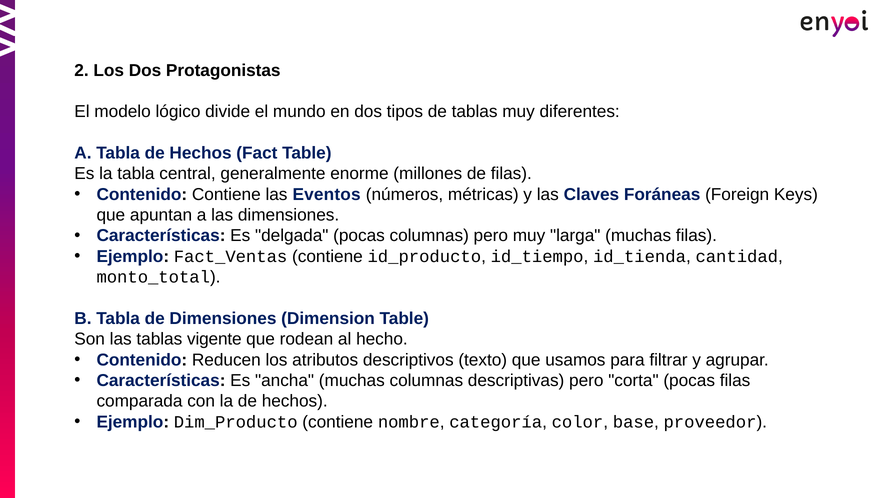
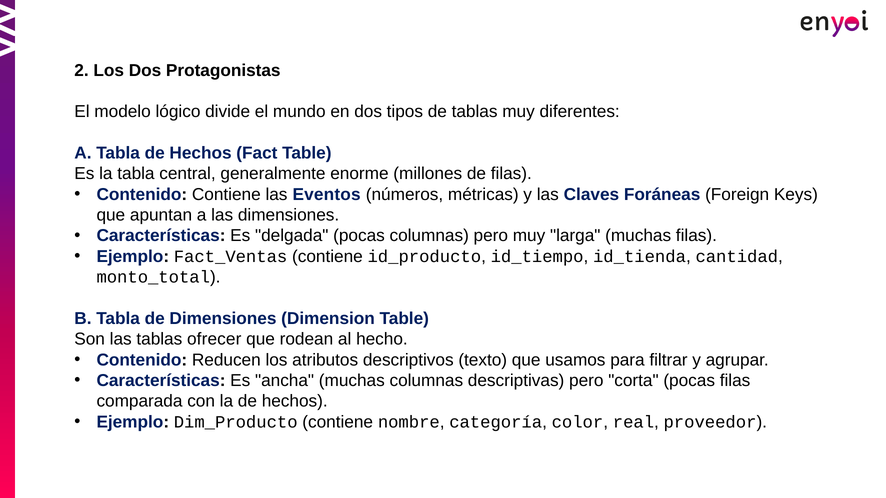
vigente: vigente -> ofrecer
base: base -> real
